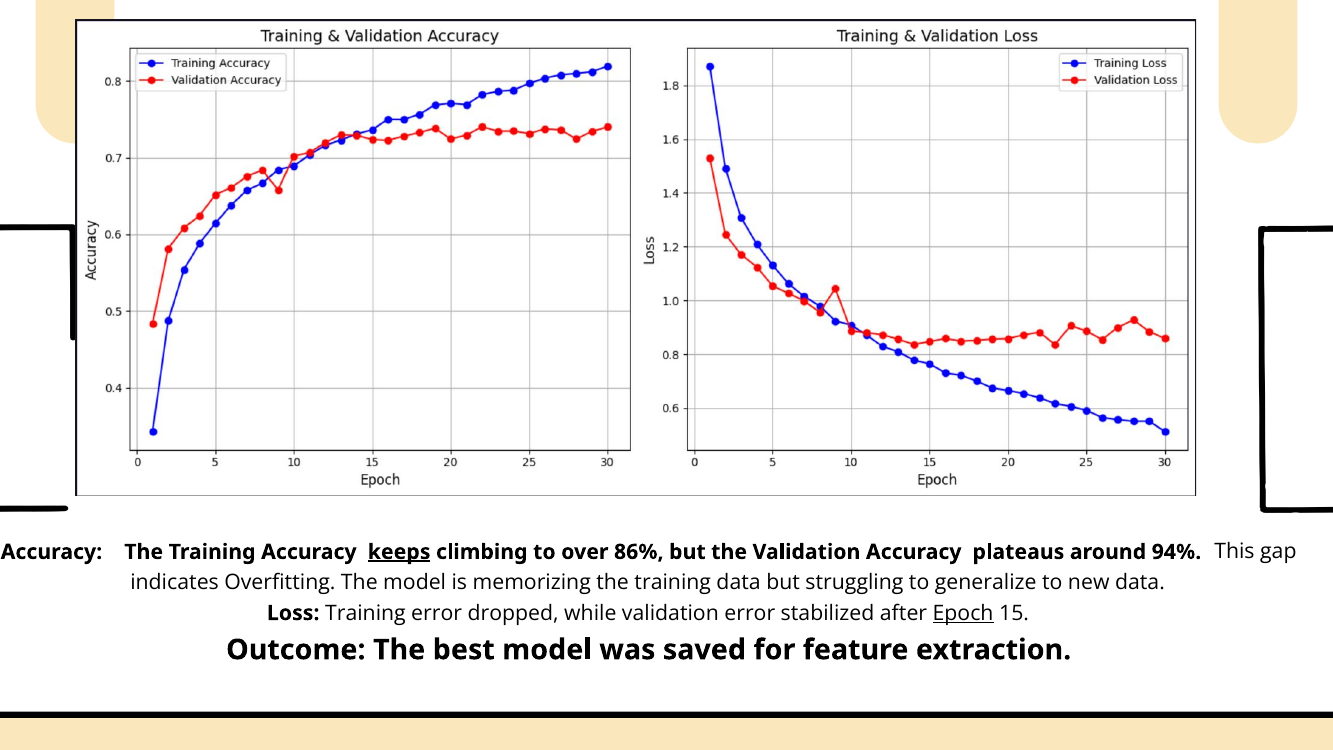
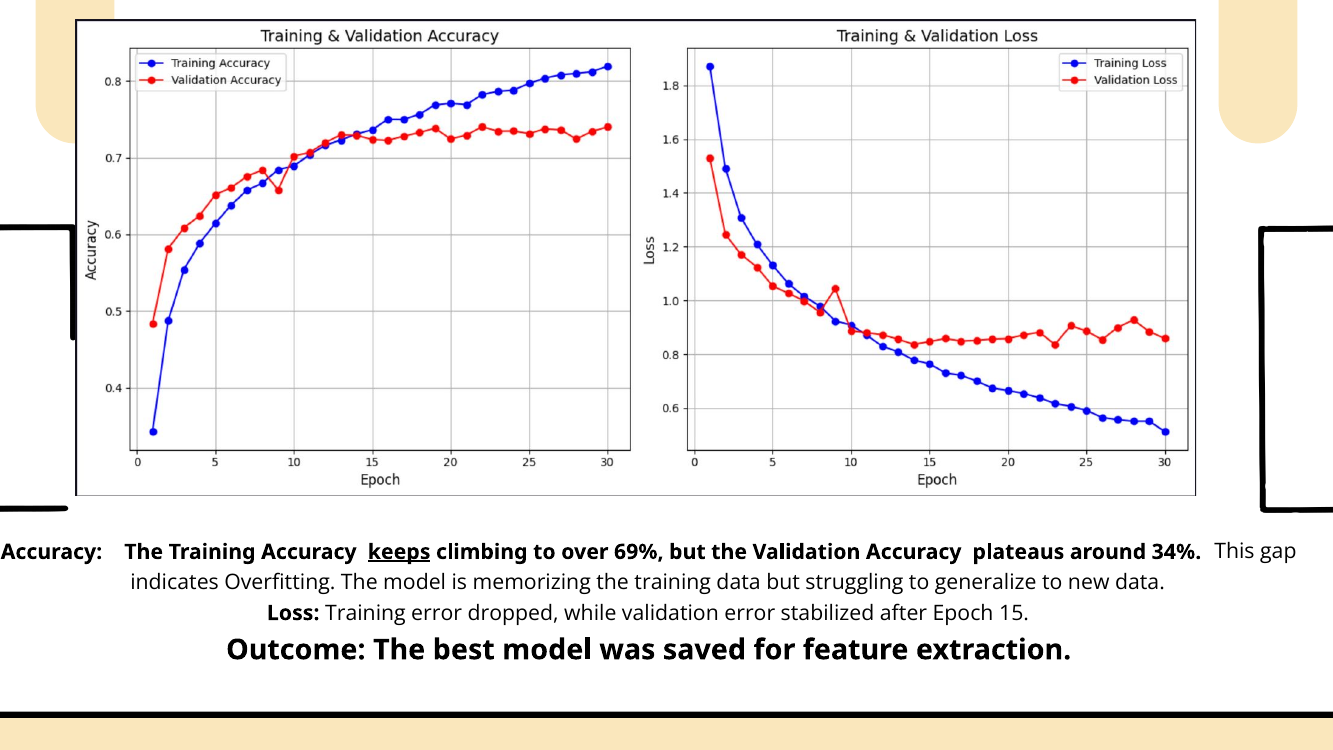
86%: 86% -> 69%
94%: 94% -> 34%
Epoch underline: present -> none
